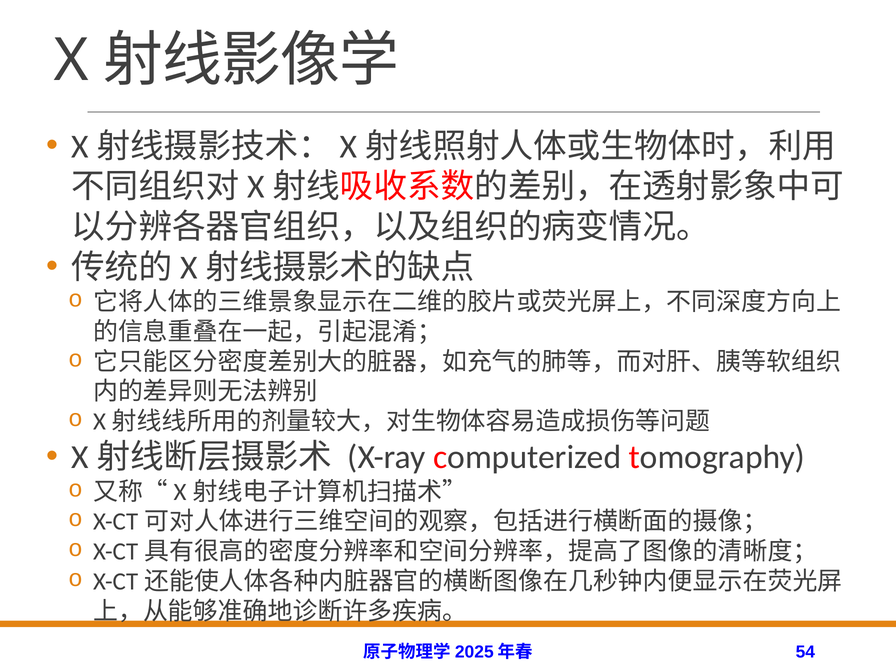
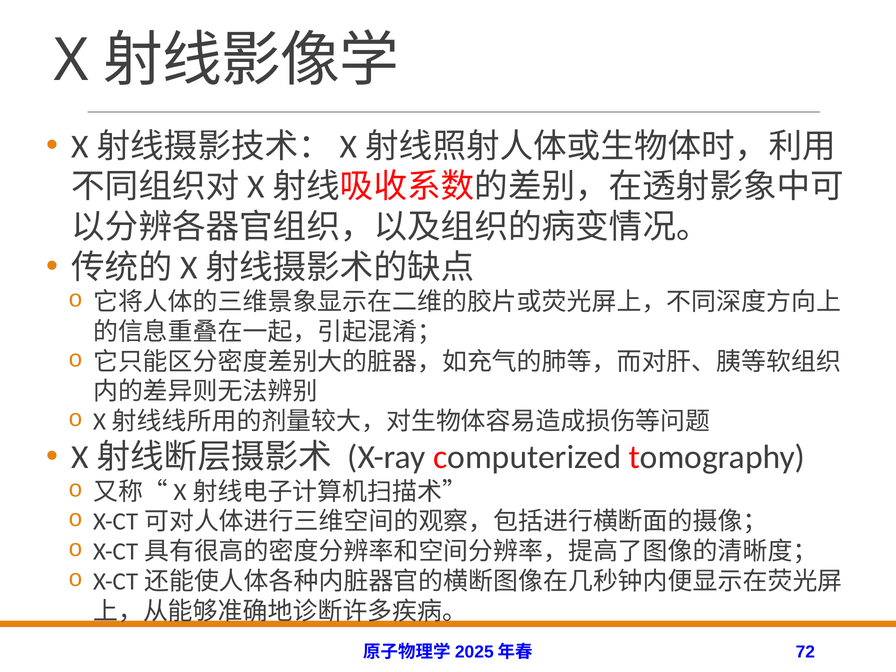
54: 54 -> 72
